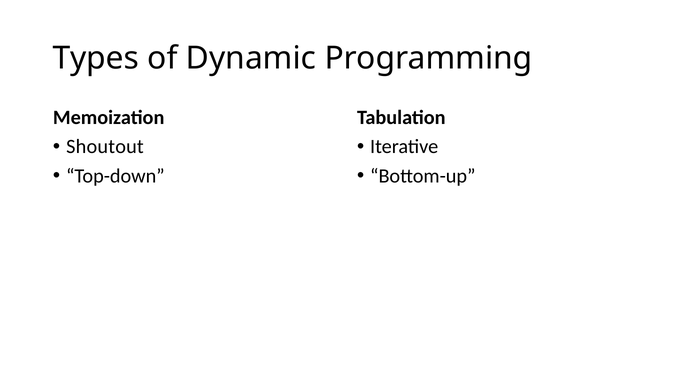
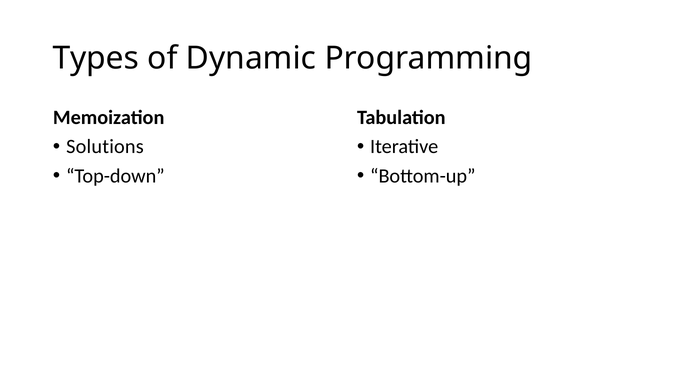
Shoutout: Shoutout -> Solutions
